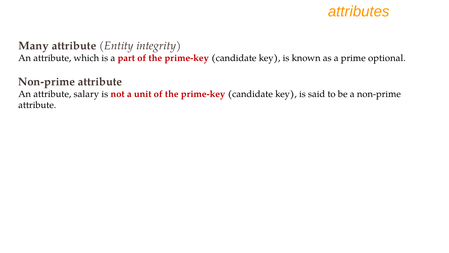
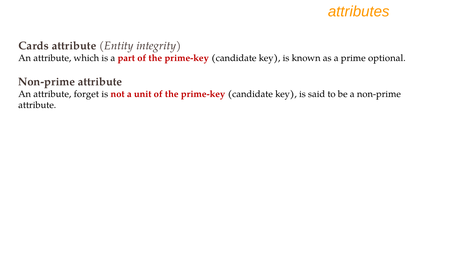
Many: Many -> Cards
salary: salary -> forget
